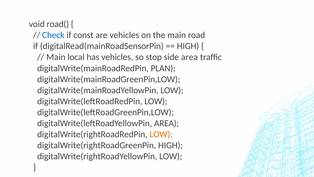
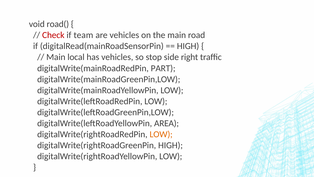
Check colour: blue -> red
const: const -> team
side area: area -> right
PLAN: PLAN -> PART
